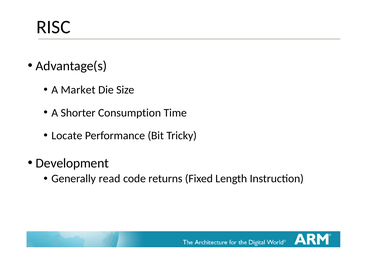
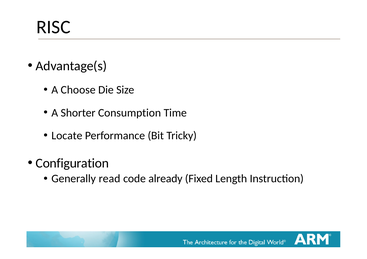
Market: Market -> Choose
Development: Development -> Configuration
returns: returns -> already
